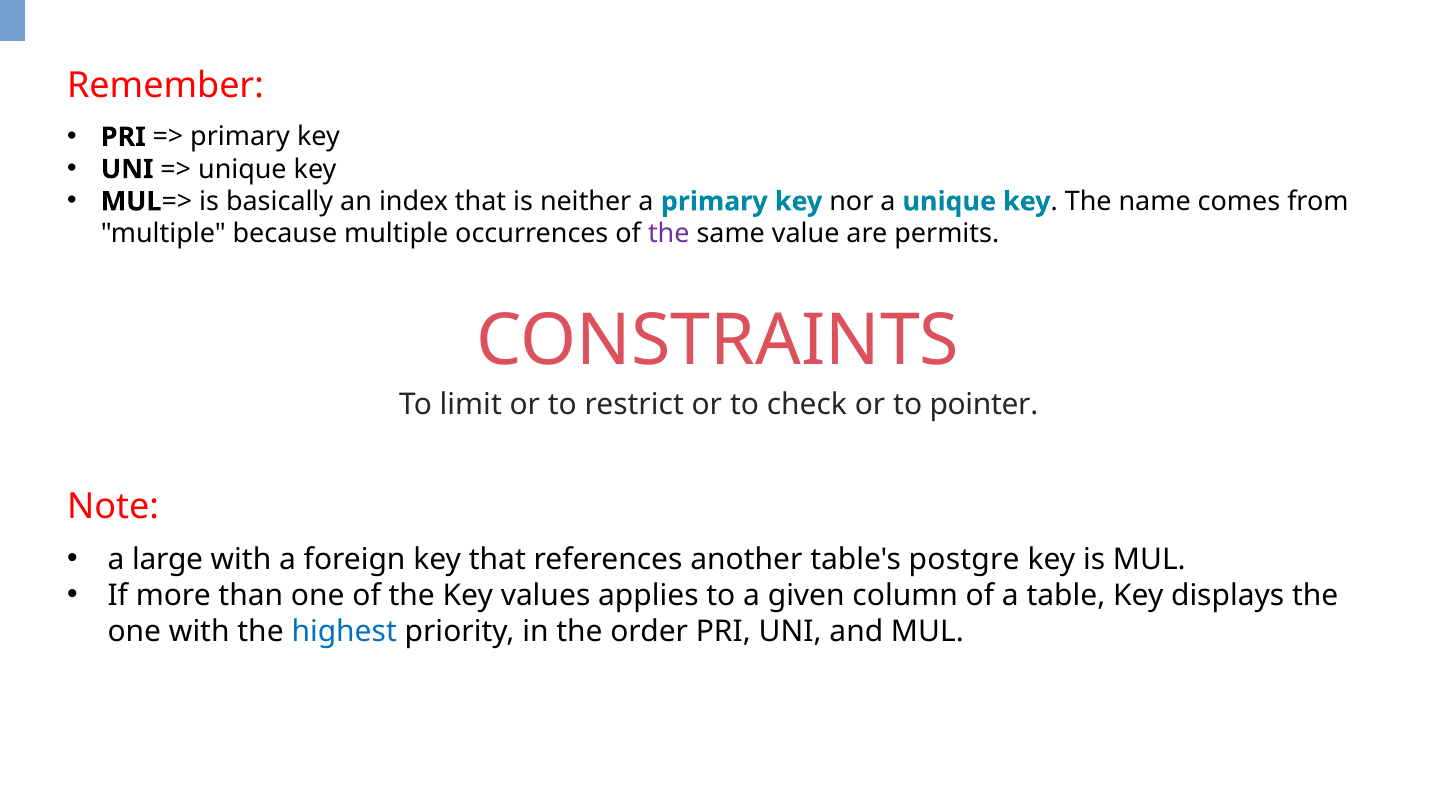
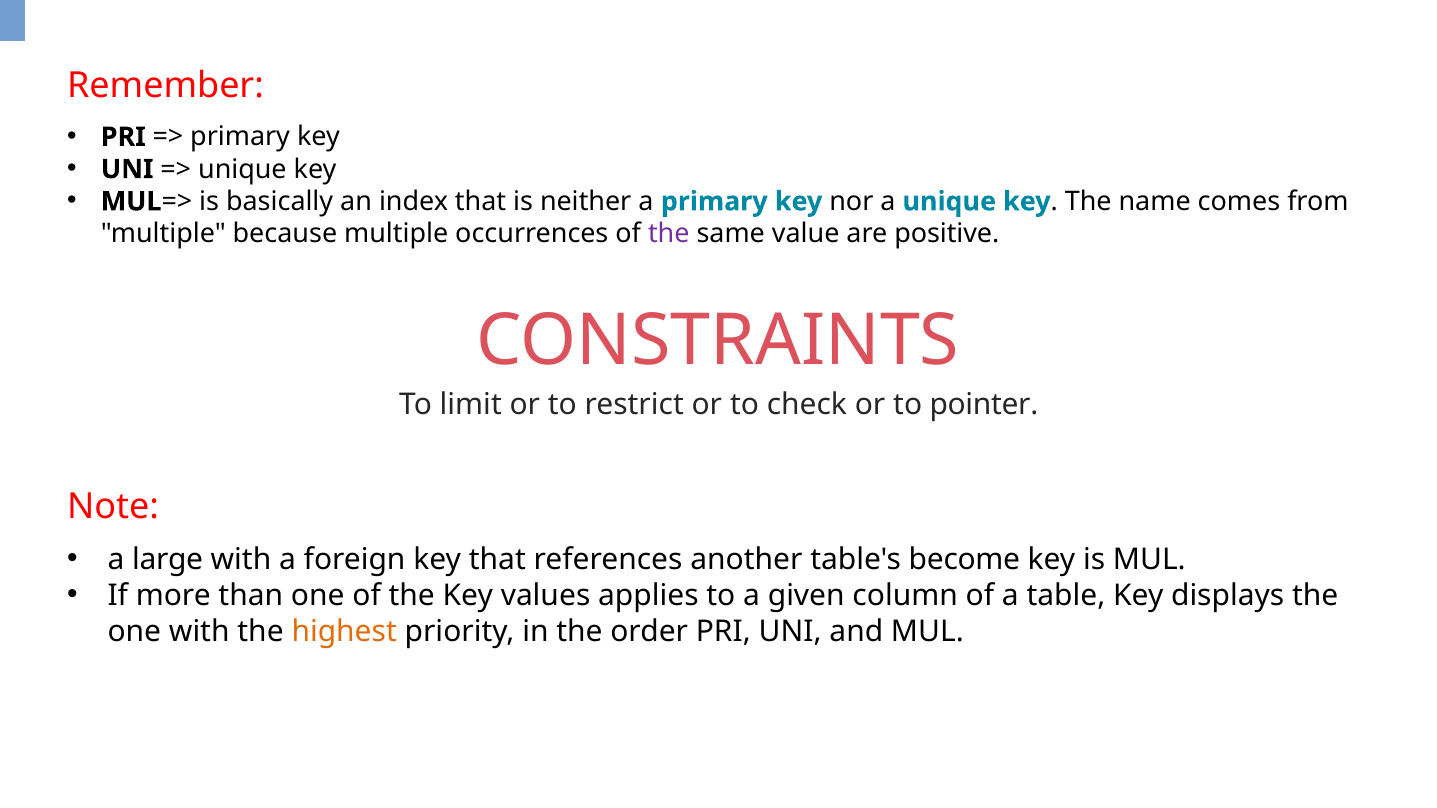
permits: permits -> positive
postgre: postgre -> become
highest colour: blue -> orange
